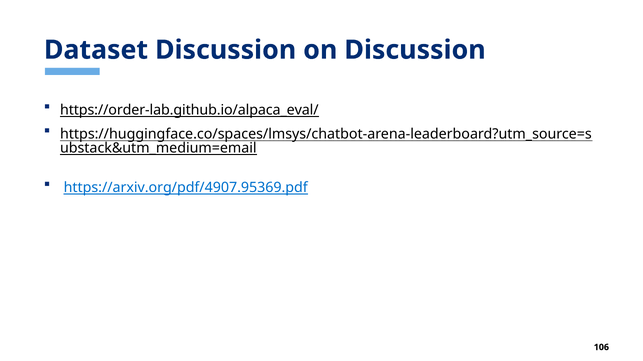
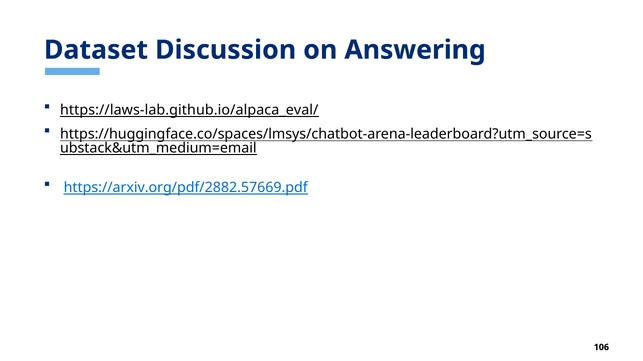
on Discussion: Discussion -> Answering
https://order-lab.github.io/alpaca_eval/: https://order-lab.github.io/alpaca_eval/ -> https://laws-lab.github.io/alpaca_eval/
https://arxiv.org/pdf/4907.95369.pdf: https://arxiv.org/pdf/4907.95369.pdf -> https://arxiv.org/pdf/2882.57669.pdf
